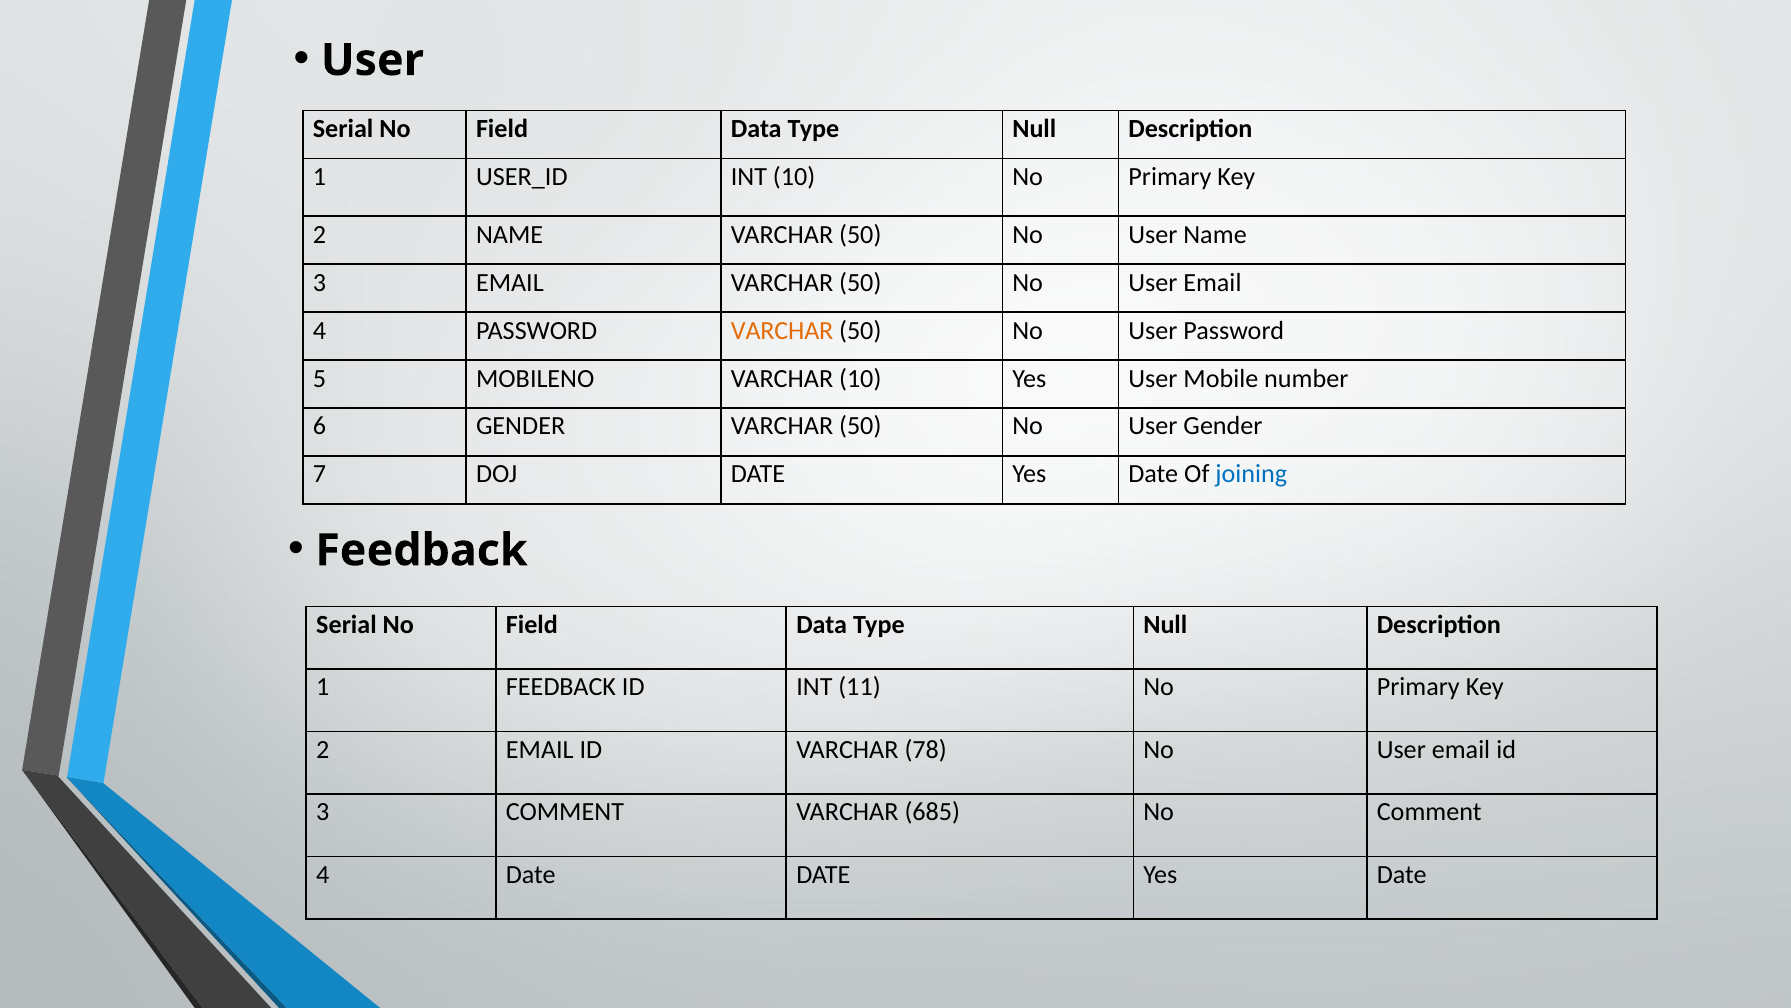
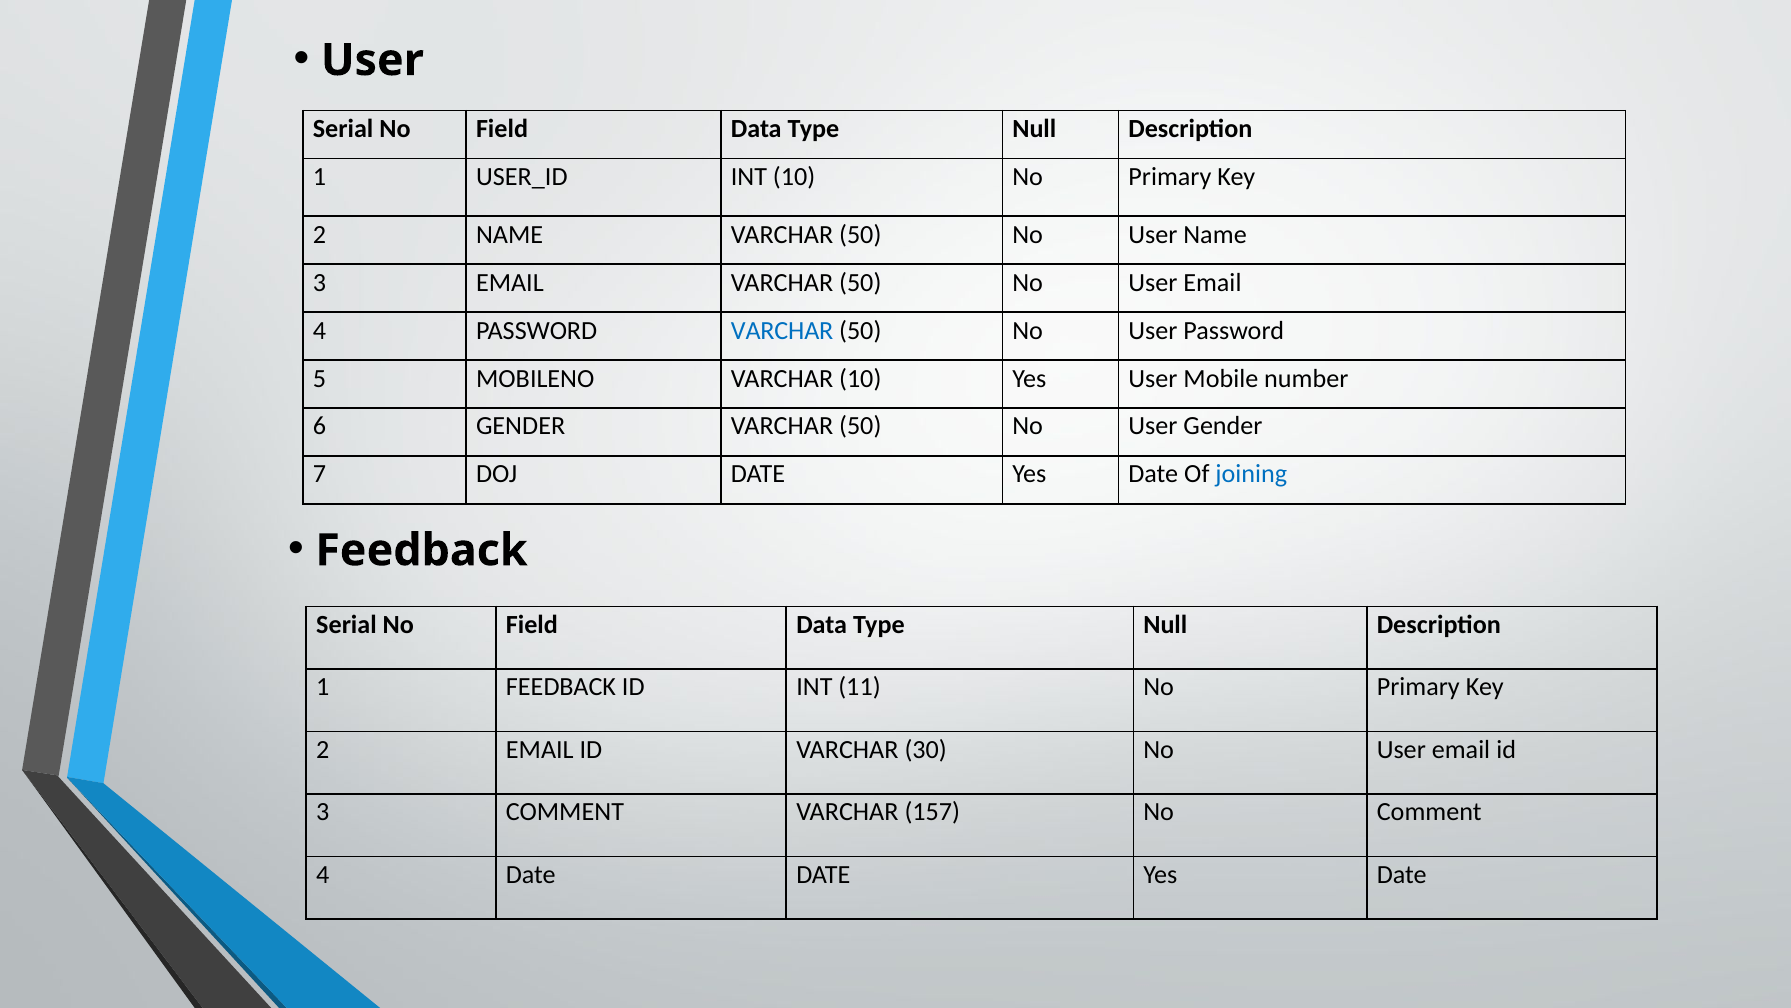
VARCHAR at (782, 330) colour: orange -> blue
78: 78 -> 30
685: 685 -> 157
